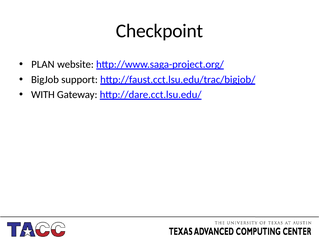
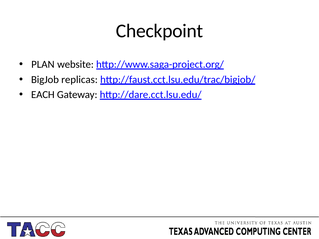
support: support -> replicas
WITH: WITH -> EACH
